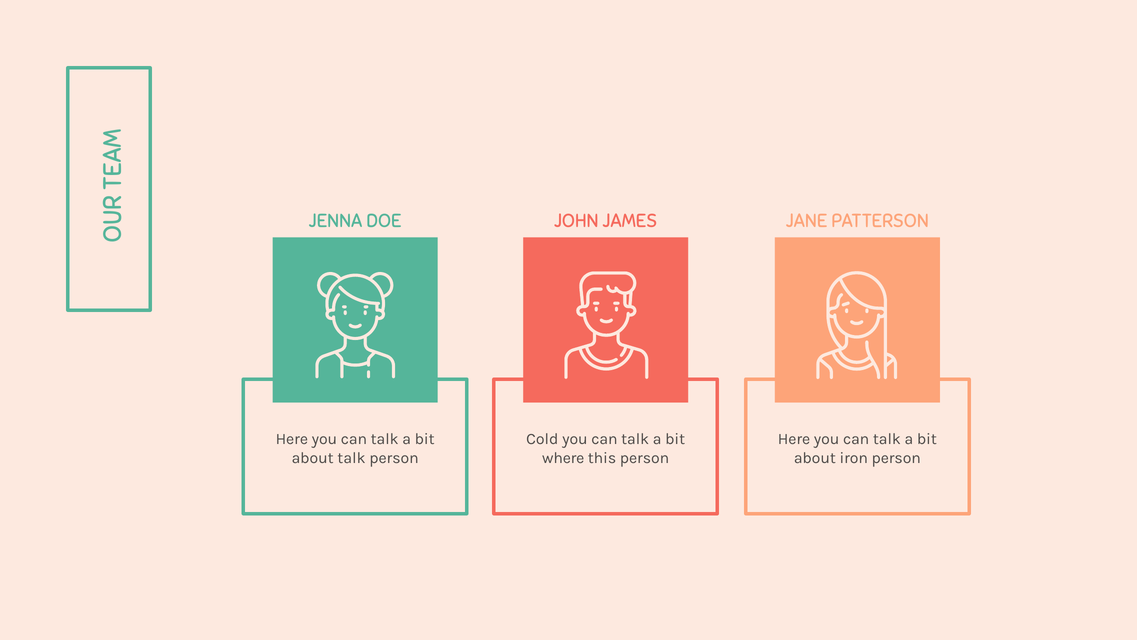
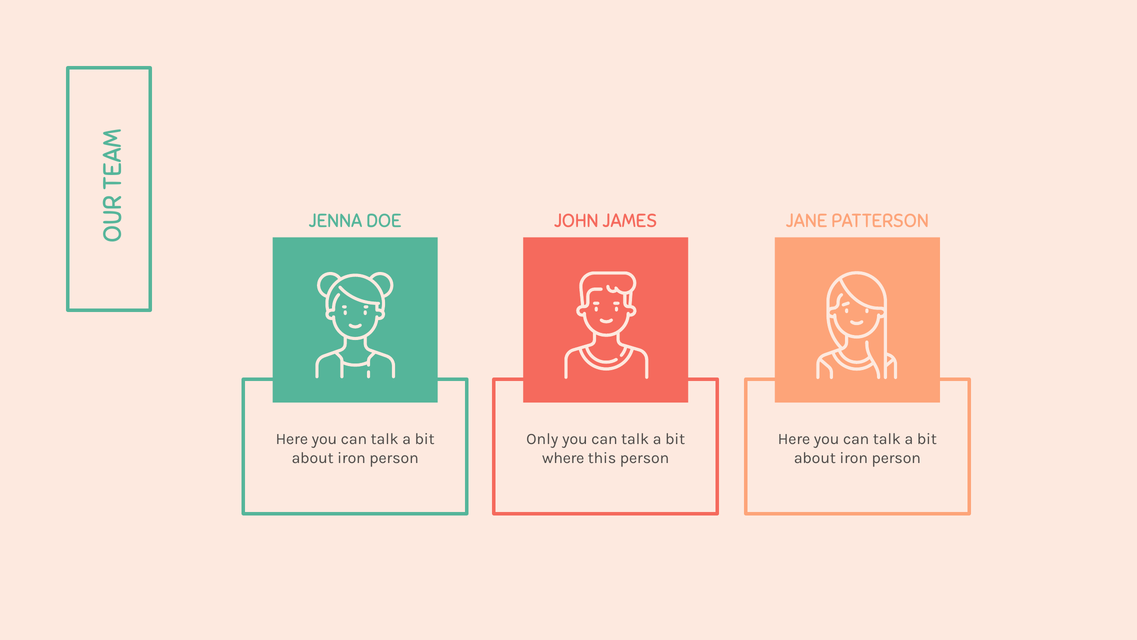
Cold: Cold -> Only
talk at (351, 458): talk -> iron
